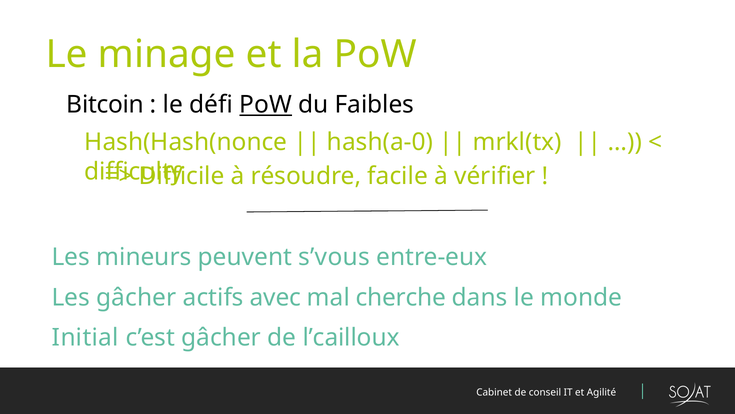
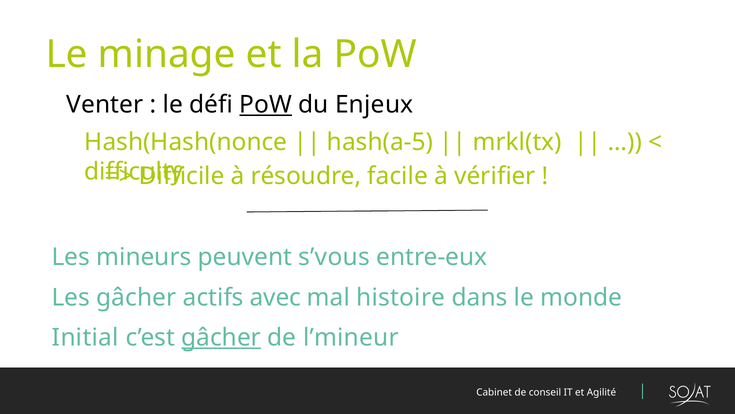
Bitcoin: Bitcoin -> Venter
Faibles: Faibles -> Enjeux
hash(a-0: hash(a-0 -> hash(a-5
cherche: cherche -> histoire
gâcher at (221, 337) underline: none -> present
l’cailloux: l’cailloux -> l’mineur
